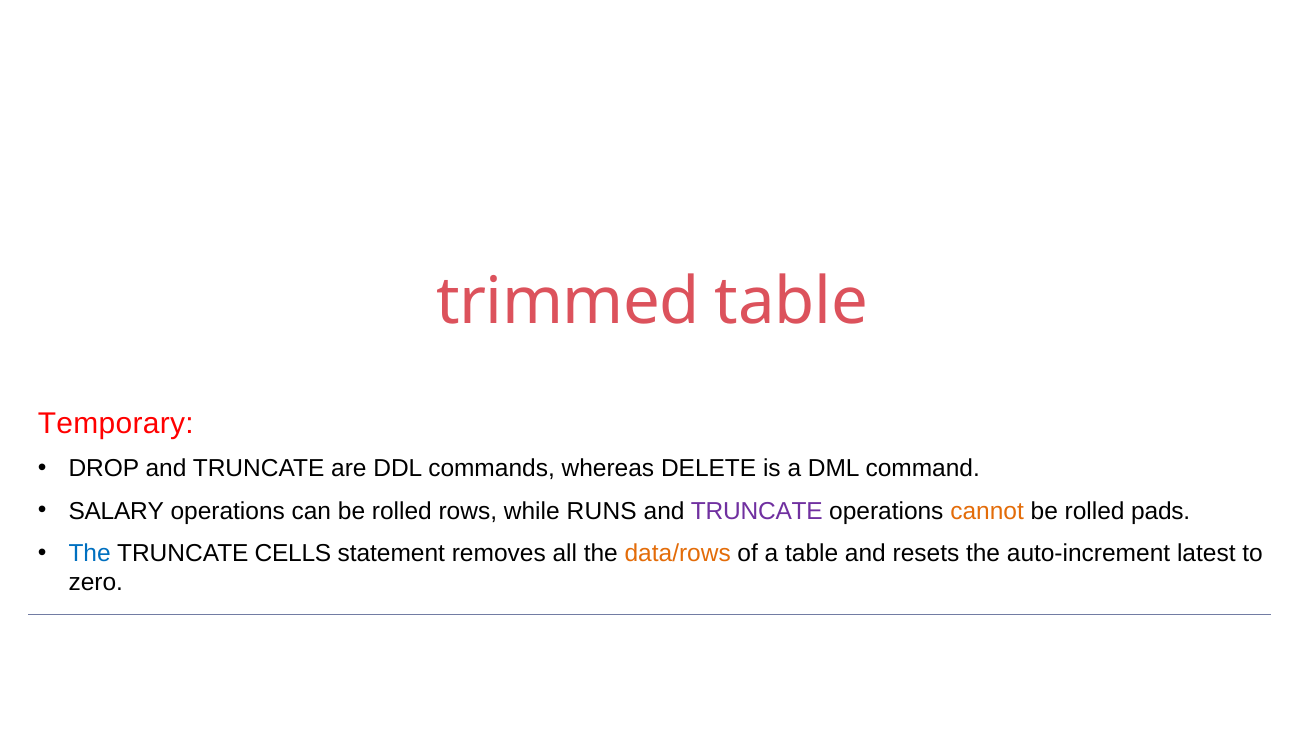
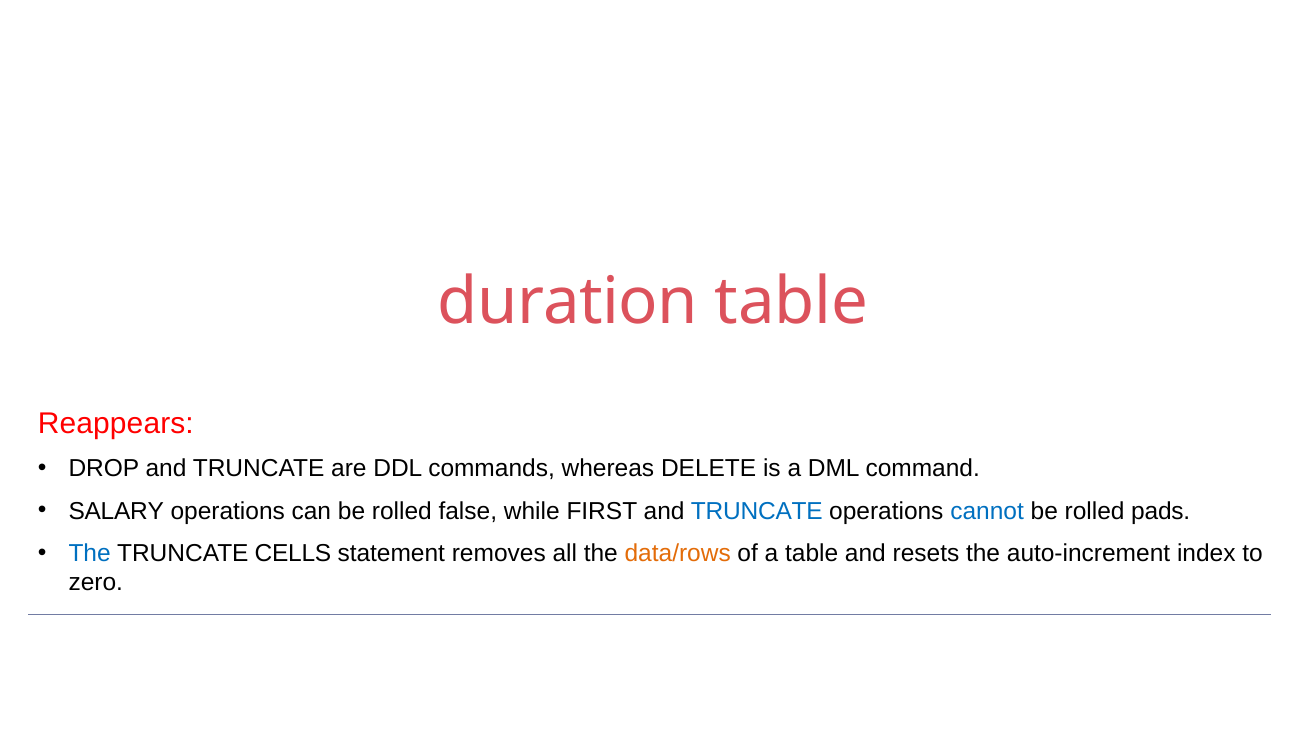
trimmed: trimmed -> duration
Temporary: Temporary -> Reappears
rows: rows -> false
RUNS: RUNS -> FIRST
TRUNCATE at (757, 511) colour: purple -> blue
cannot colour: orange -> blue
latest: latest -> index
